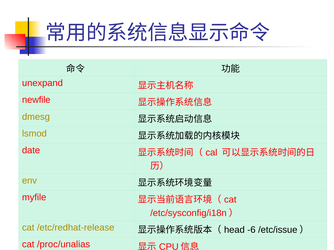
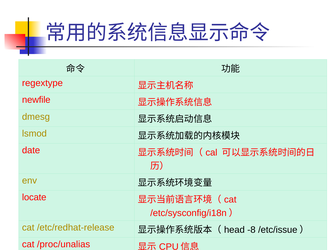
unexpand: unexpand -> regextype
myfile: myfile -> locate
-6: -6 -> -8
